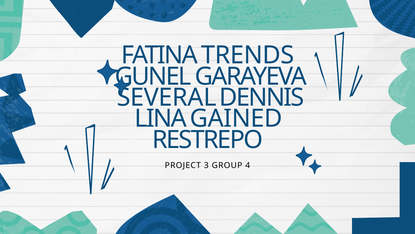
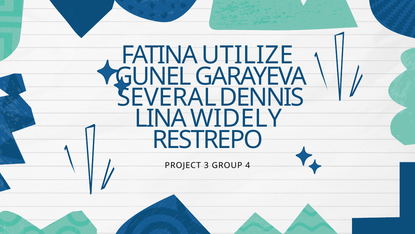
TRENDS: TRENDS -> UTILIZE
GAINED: GAINED -> WIDELY
